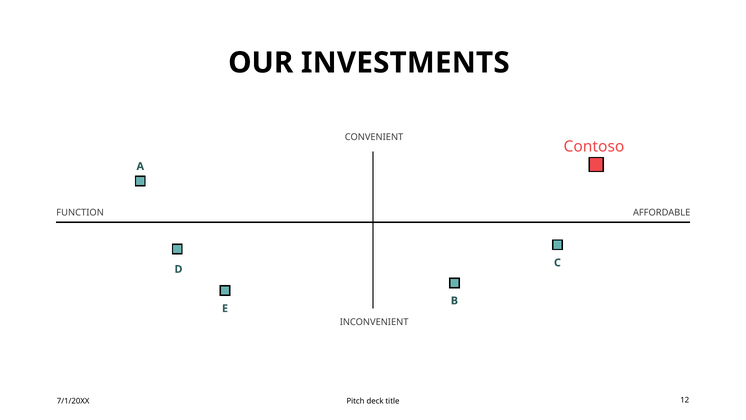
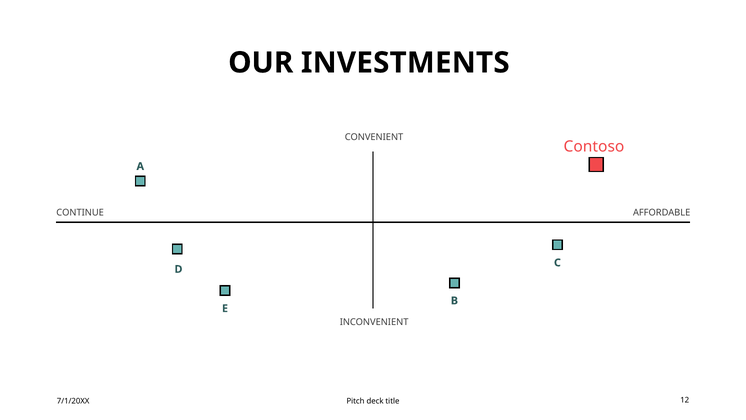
FUNCTION: FUNCTION -> CONTINUE
